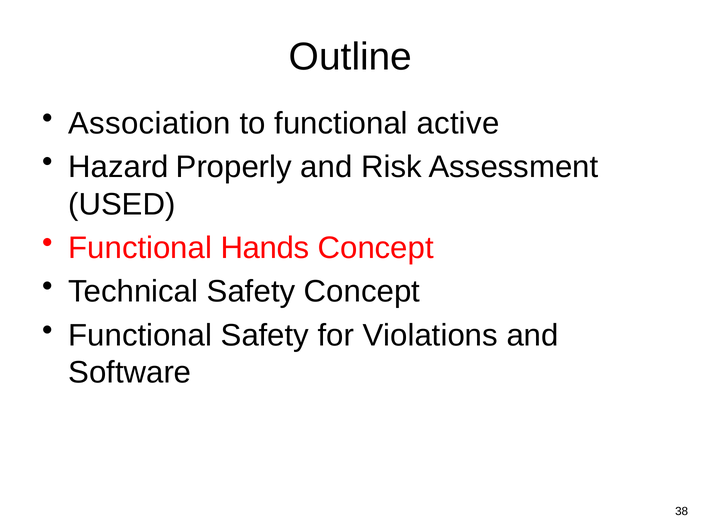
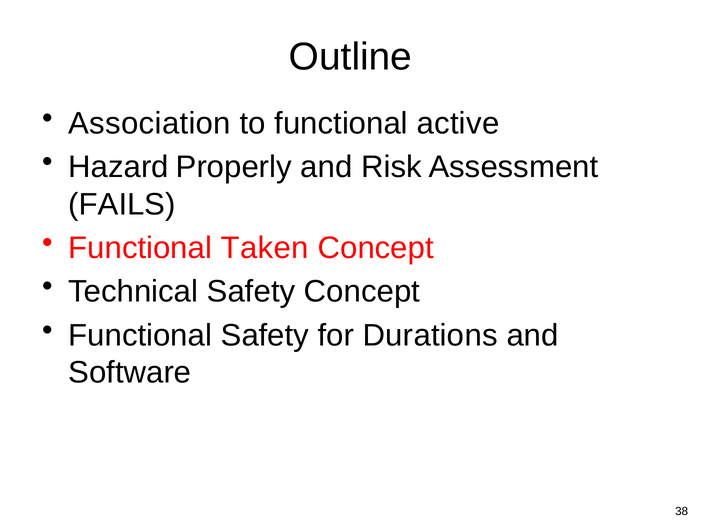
USED: USED -> FAILS
Hands: Hands -> Taken
Violations: Violations -> Durations
